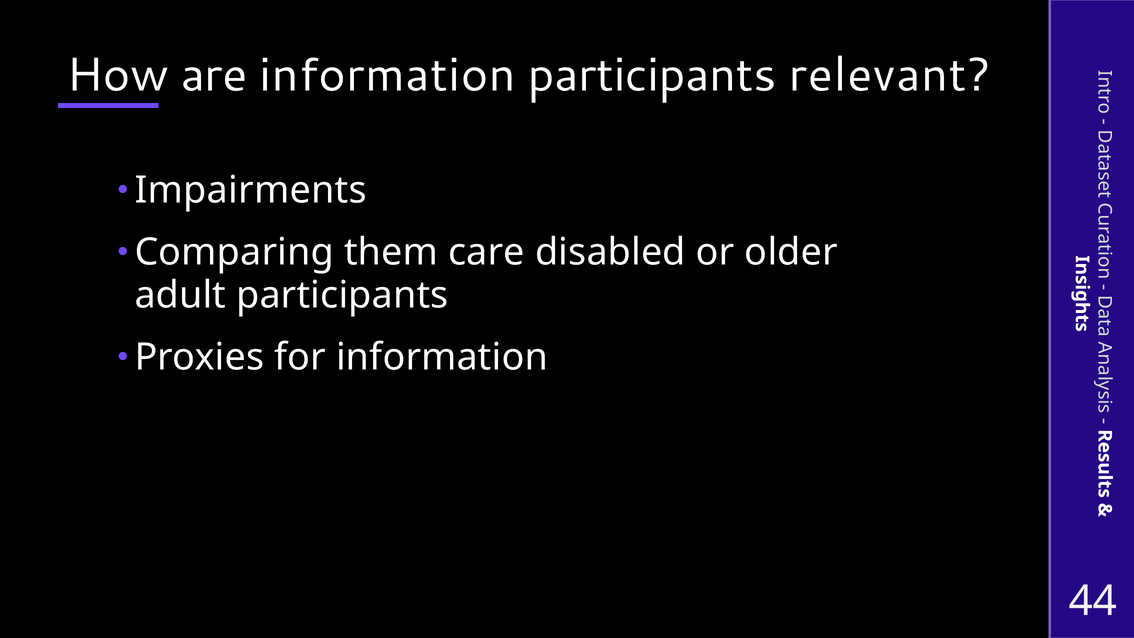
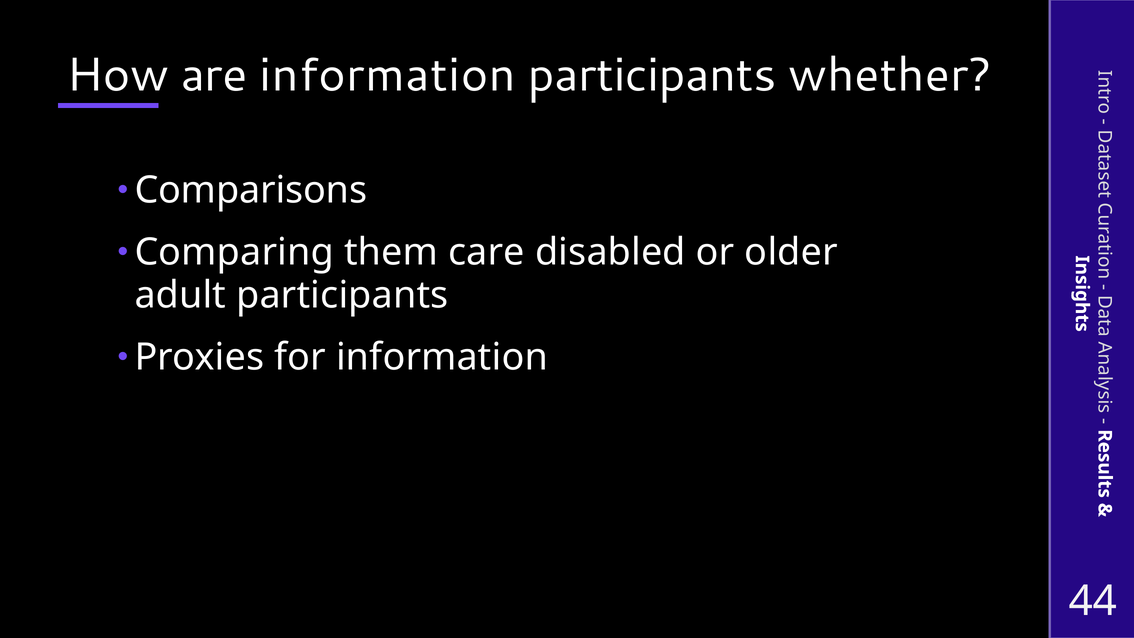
relevant: relevant -> whether
Impairments: Impairments -> Comparisons
